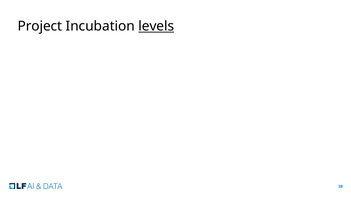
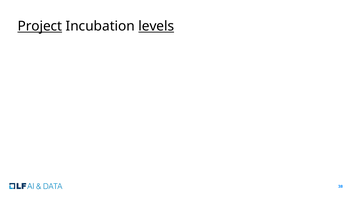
Project underline: none -> present
